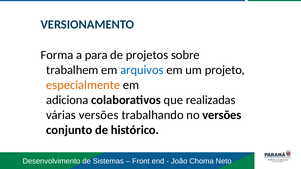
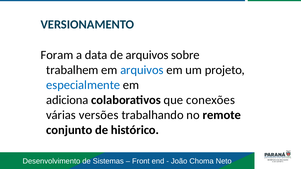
Forma: Forma -> Foram
para: para -> data
de projetos: projetos -> arquivos
especialmente colour: orange -> blue
realizadas: realizadas -> conexões
no versões: versões -> remote
